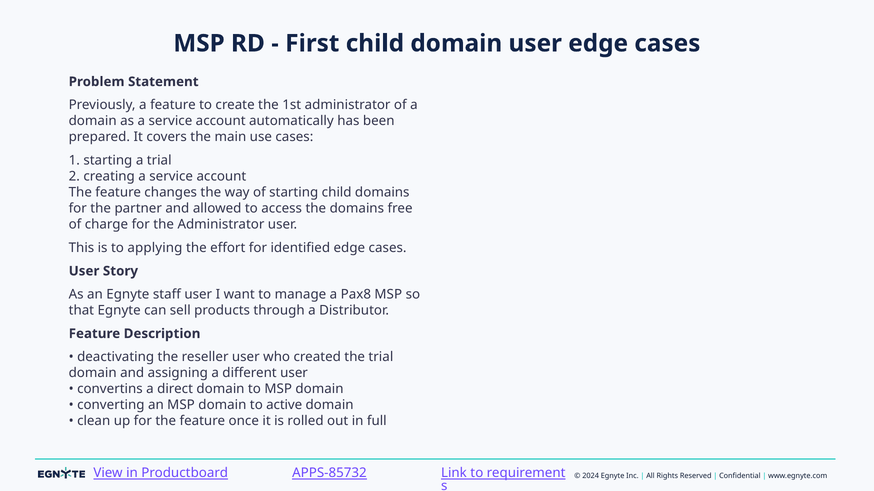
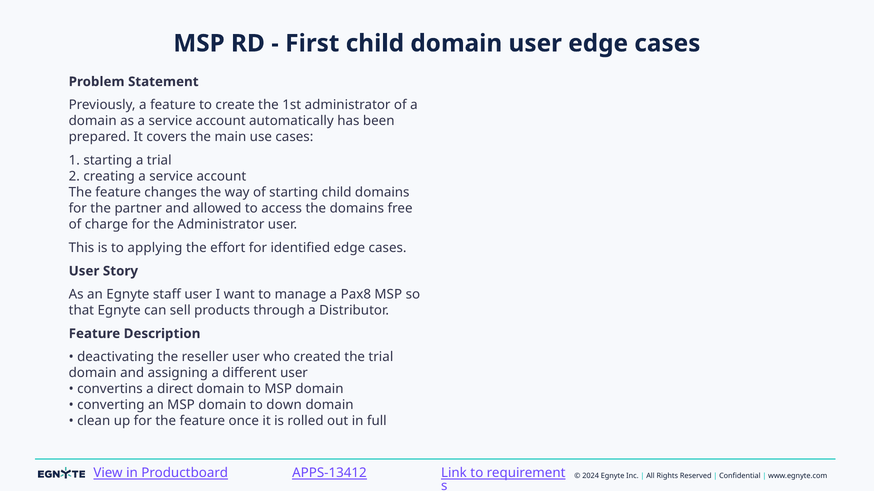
active: active -> down
APPS-85732: APPS-85732 -> APPS-13412
